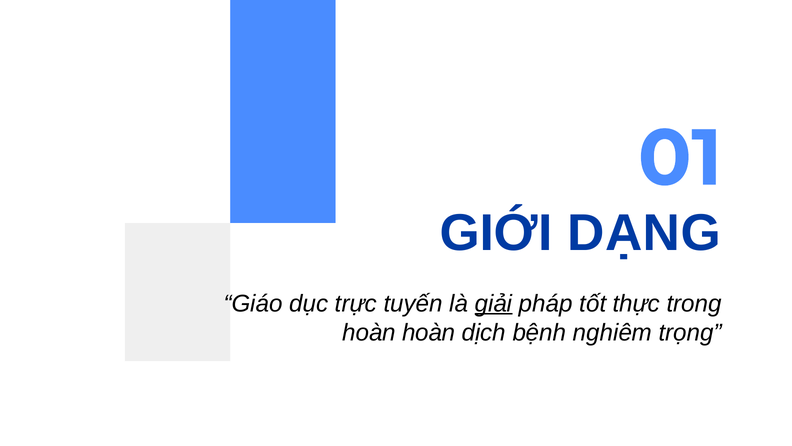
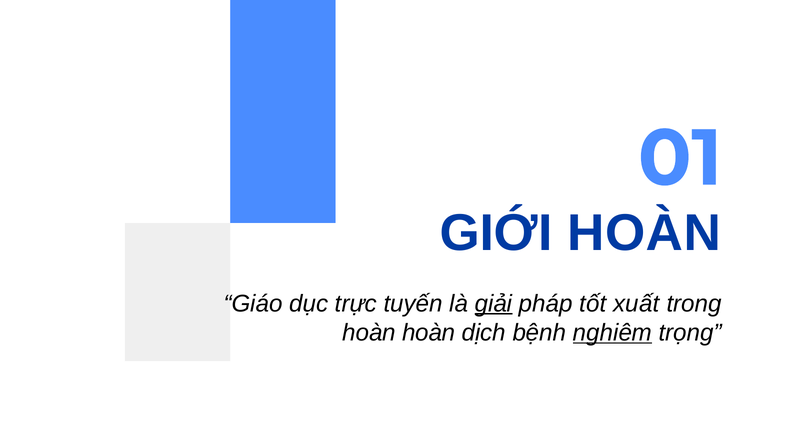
GIỚI DẠNG: DẠNG -> HOÀN
thực: thực -> xuất
nghiêm underline: none -> present
